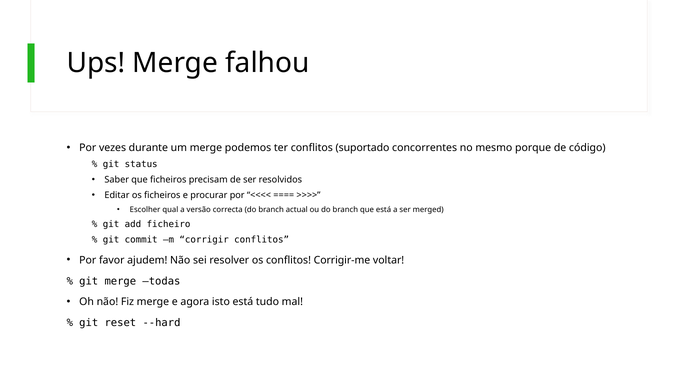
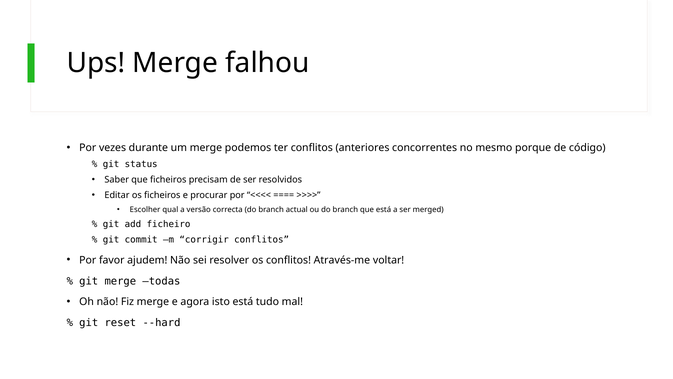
suportado: suportado -> anteriores
Corrigir-me: Corrigir-me -> Através-me
